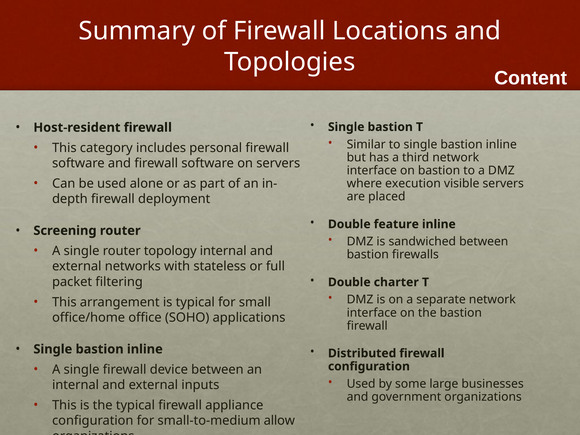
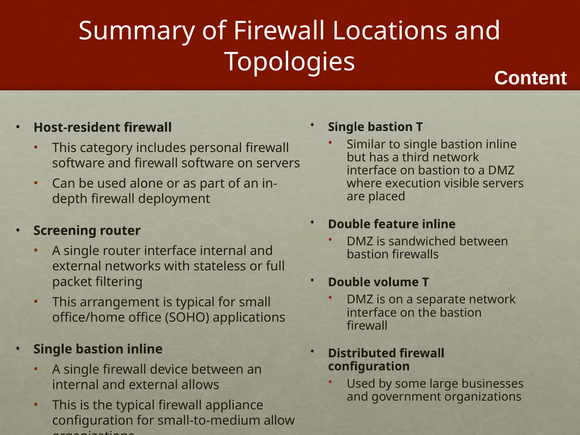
router topology: topology -> interface
charter: charter -> volume
inputs: inputs -> allows
